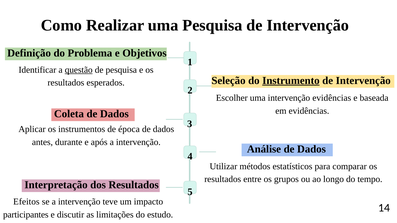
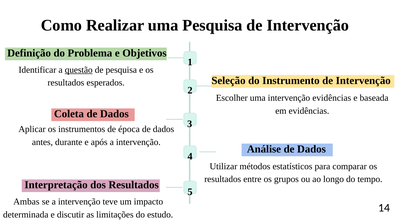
Instrumento underline: present -> none
Efeitos: Efeitos -> Ambas
participantes: participantes -> determinada
